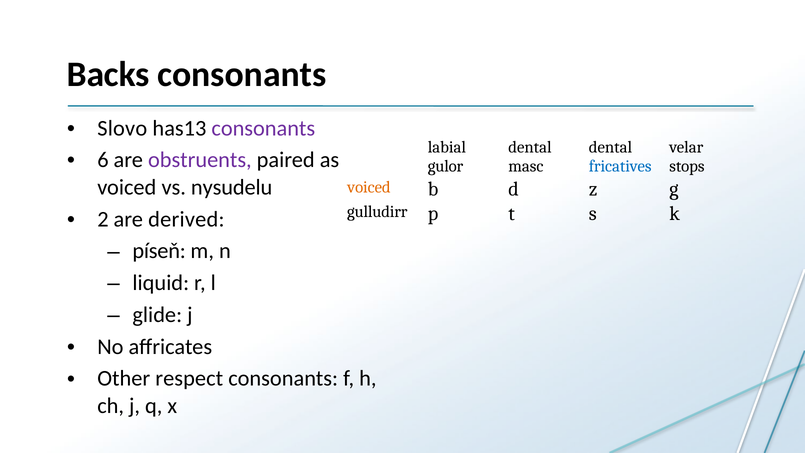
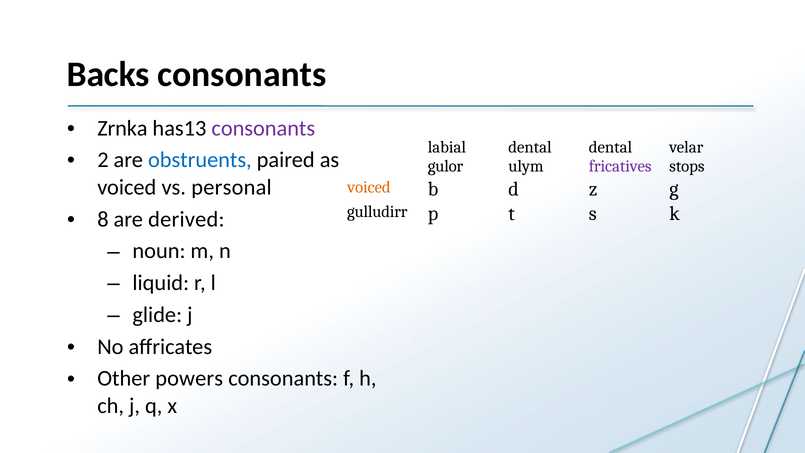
Slovo: Slovo -> Zrnka
6: 6 -> 2
obstruents colour: purple -> blue
masc: masc -> ulym
fricatives colour: blue -> purple
nysudelu: nysudelu -> personal
2: 2 -> 8
píseň: píseň -> noun
respect: respect -> powers
